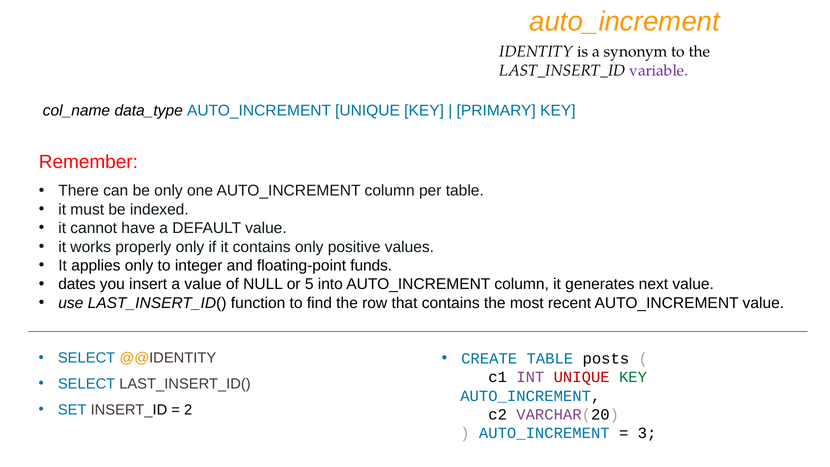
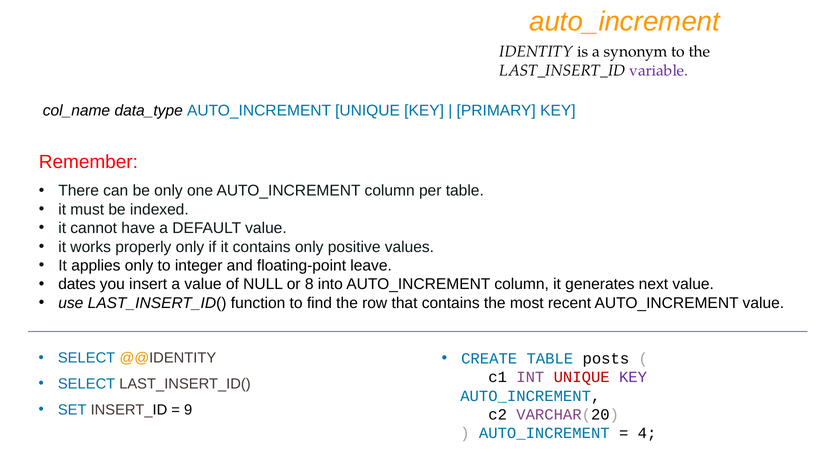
funds: funds -> leave
5: 5 -> 8
KEY at (633, 377) colour: green -> purple
2: 2 -> 9
3: 3 -> 4
